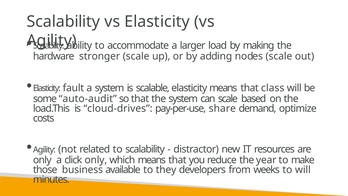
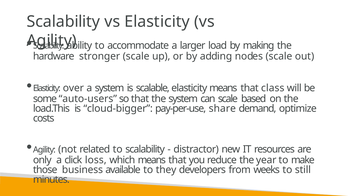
fault: fault -> over
auto-audit: auto-audit -> auto-users
cloud-drives: cloud-drives -> cloud-bigger
click only: only -> loss
to will: will -> still
